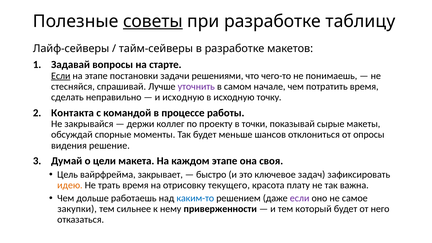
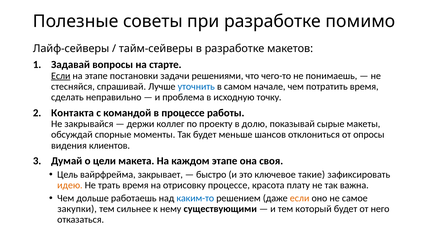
советы underline: present -> none
таблицу: таблицу -> помимо
уточнить colour: purple -> blue
и исходную: исходную -> проблема
точки: точки -> долю
решение: решение -> клиентов
задач: задач -> такие
отрисовку текущего: текущего -> процессе
если at (300, 198) colour: purple -> orange
приверженности: приверженности -> существующими
